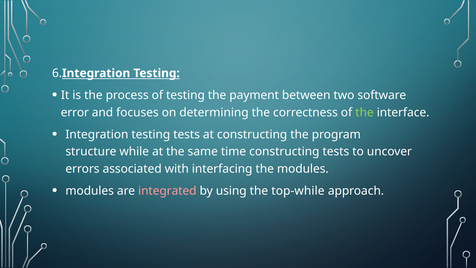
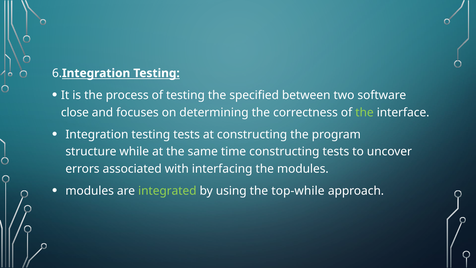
payment: payment -> specified
error: error -> close
integrated colour: pink -> light green
